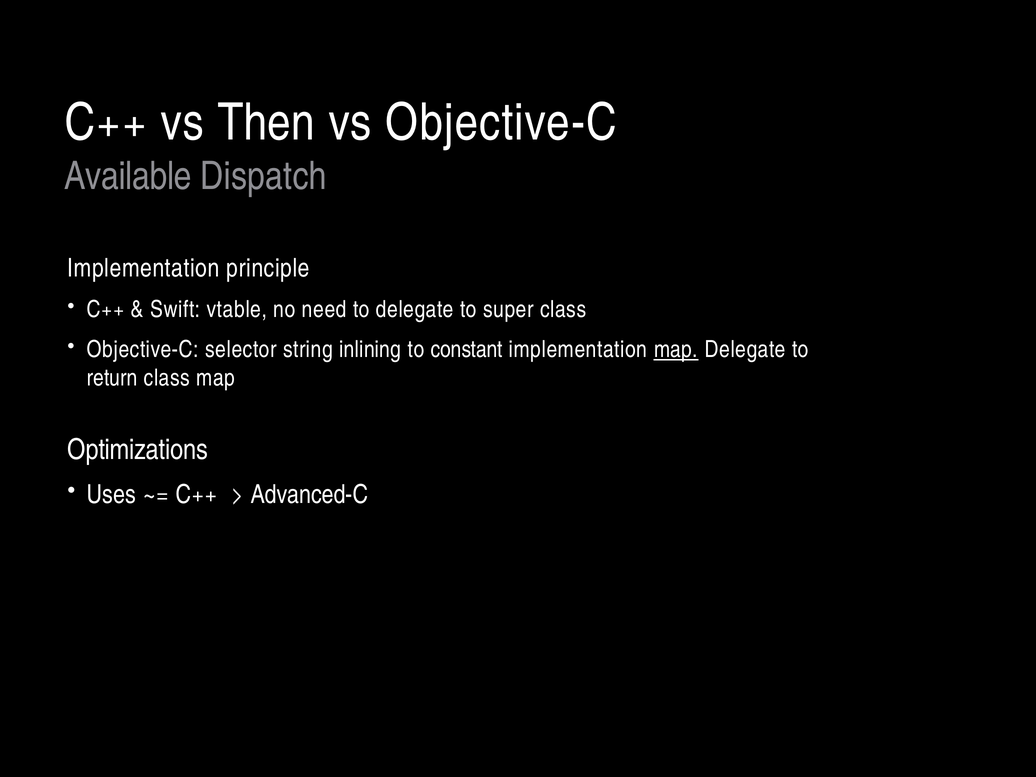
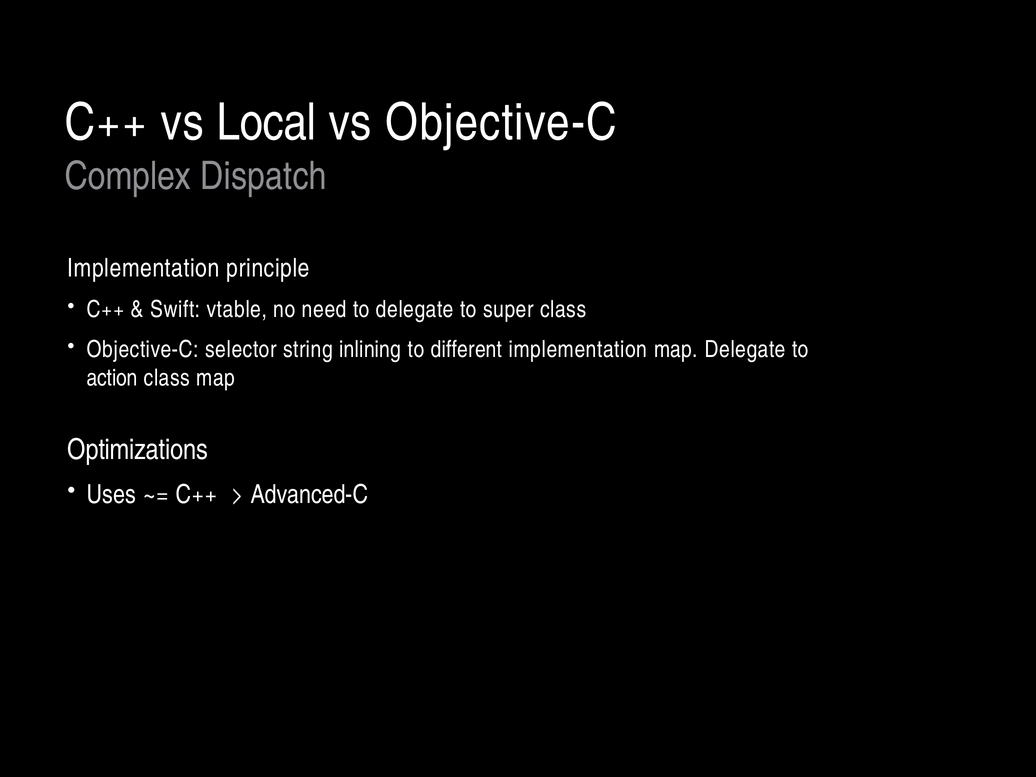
Then: Then -> Local
Available: Available -> Complex
constant: constant -> different
map at (676, 350) underline: present -> none
return: return -> action
